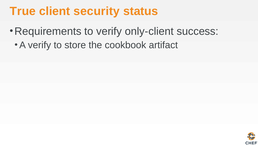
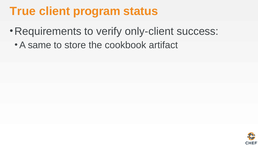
security: security -> program
A verify: verify -> same
